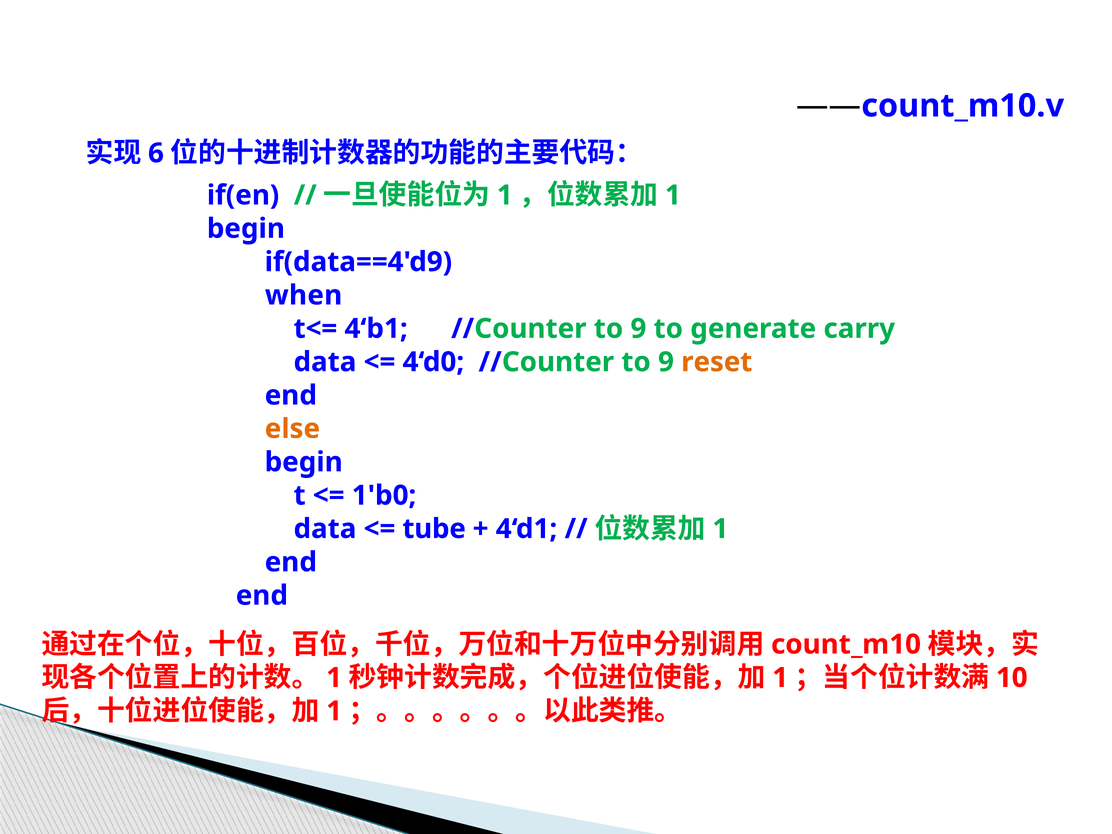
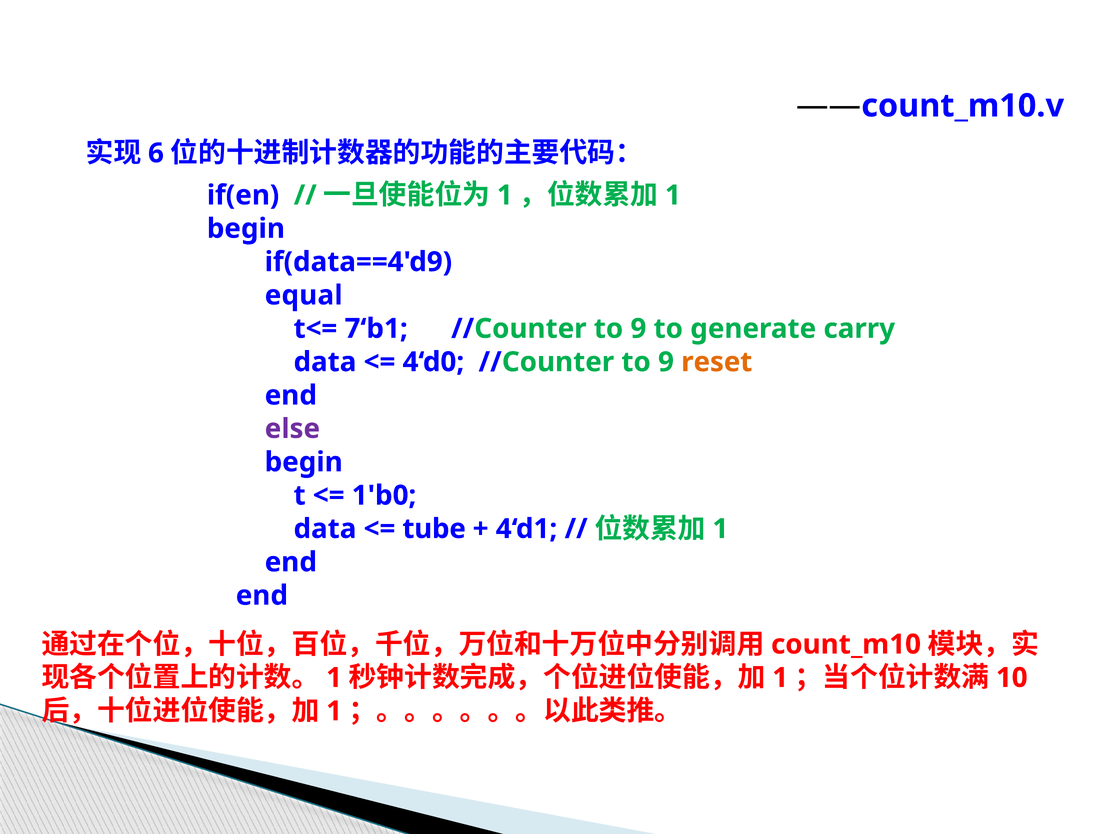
when: when -> equal
4‘b1: 4‘b1 -> 7‘b1
else colour: orange -> purple
